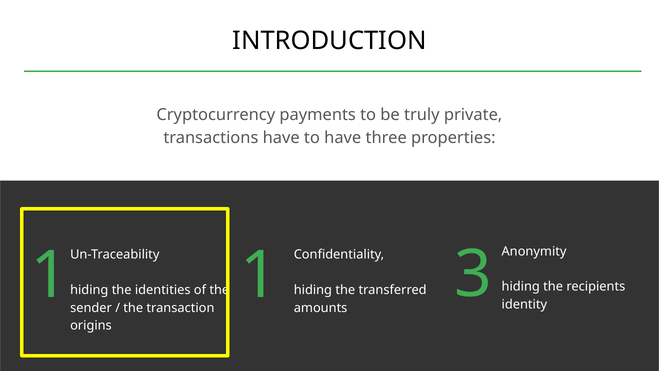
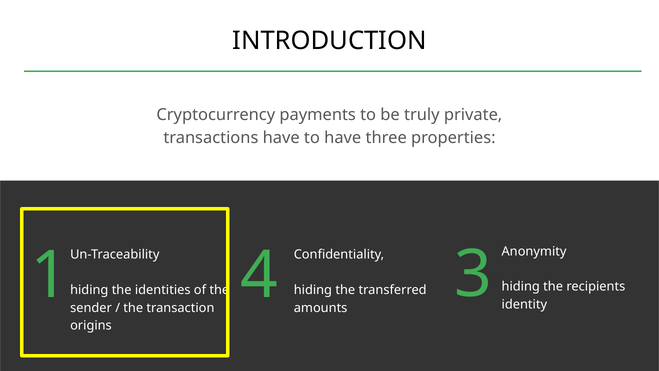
1 1: 1 -> 4
